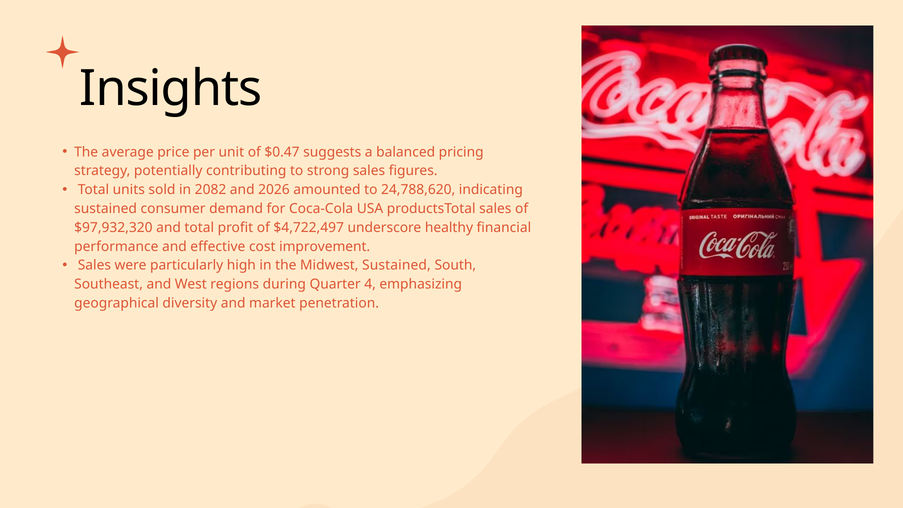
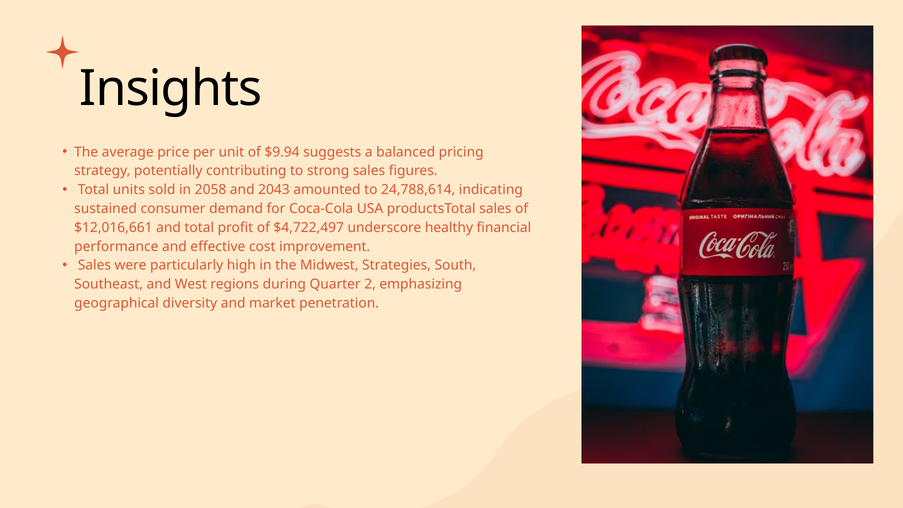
$0.47: $0.47 -> $9.94
2082: 2082 -> 2058
2026: 2026 -> 2043
24,788,620: 24,788,620 -> 24,788,614
$97,932,320: $97,932,320 -> $12,016,661
Midwest Sustained: Sustained -> Strategies
4: 4 -> 2
